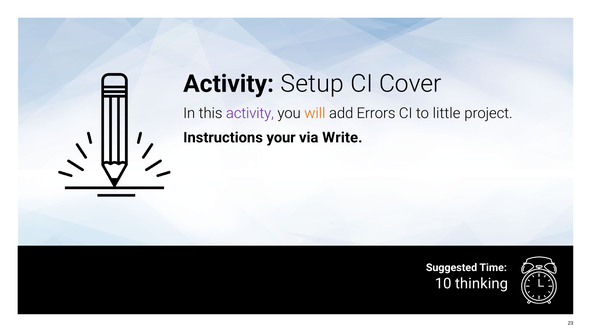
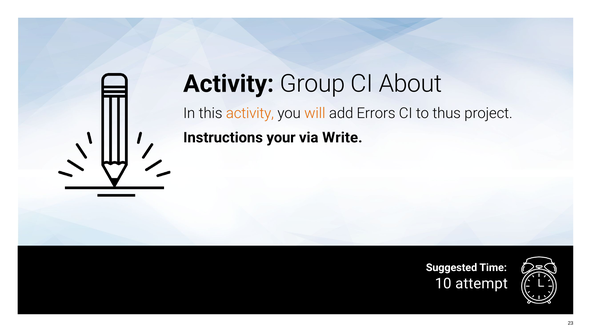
Setup: Setup -> Group
Cover: Cover -> About
activity at (250, 113) colour: purple -> orange
little: little -> thus
thinking: thinking -> attempt
